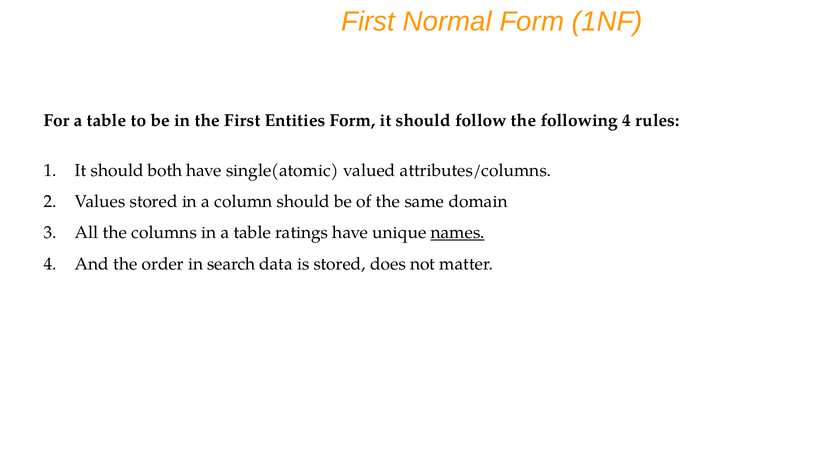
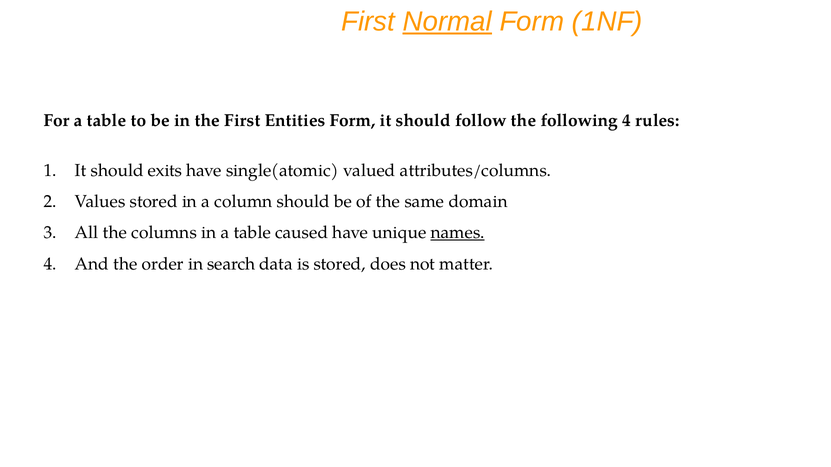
Normal underline: none -> present
both: both -> exits
ratings: ratings -> caused
